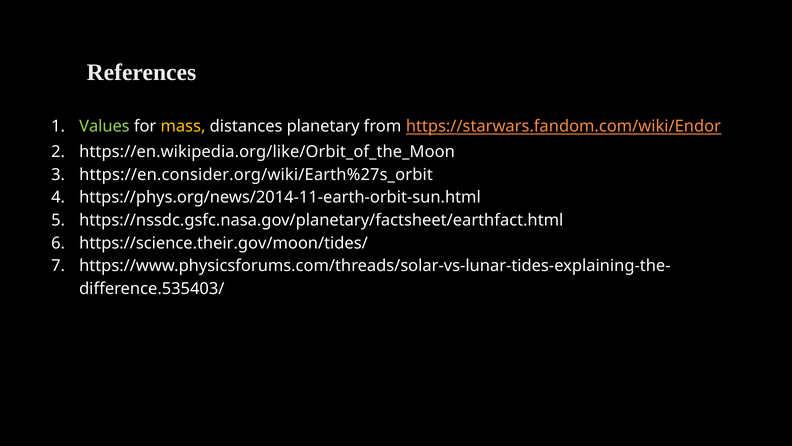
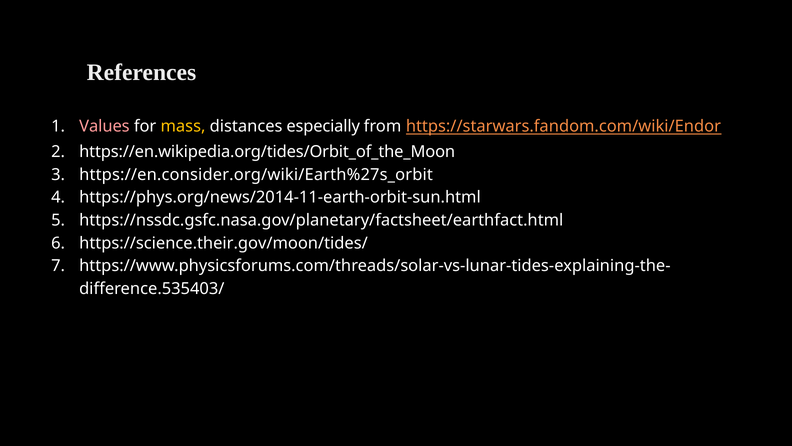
Values colour: light green -> pink
planetary: planetary -> especially
https://en.wikipedia.org/like/Orbit_of_the_Moon: https://en.wikipedia.org/like/Orbit_of_the_Moon -> https://en.wikipedia.org/tides/Orbit_of_the_Moon
